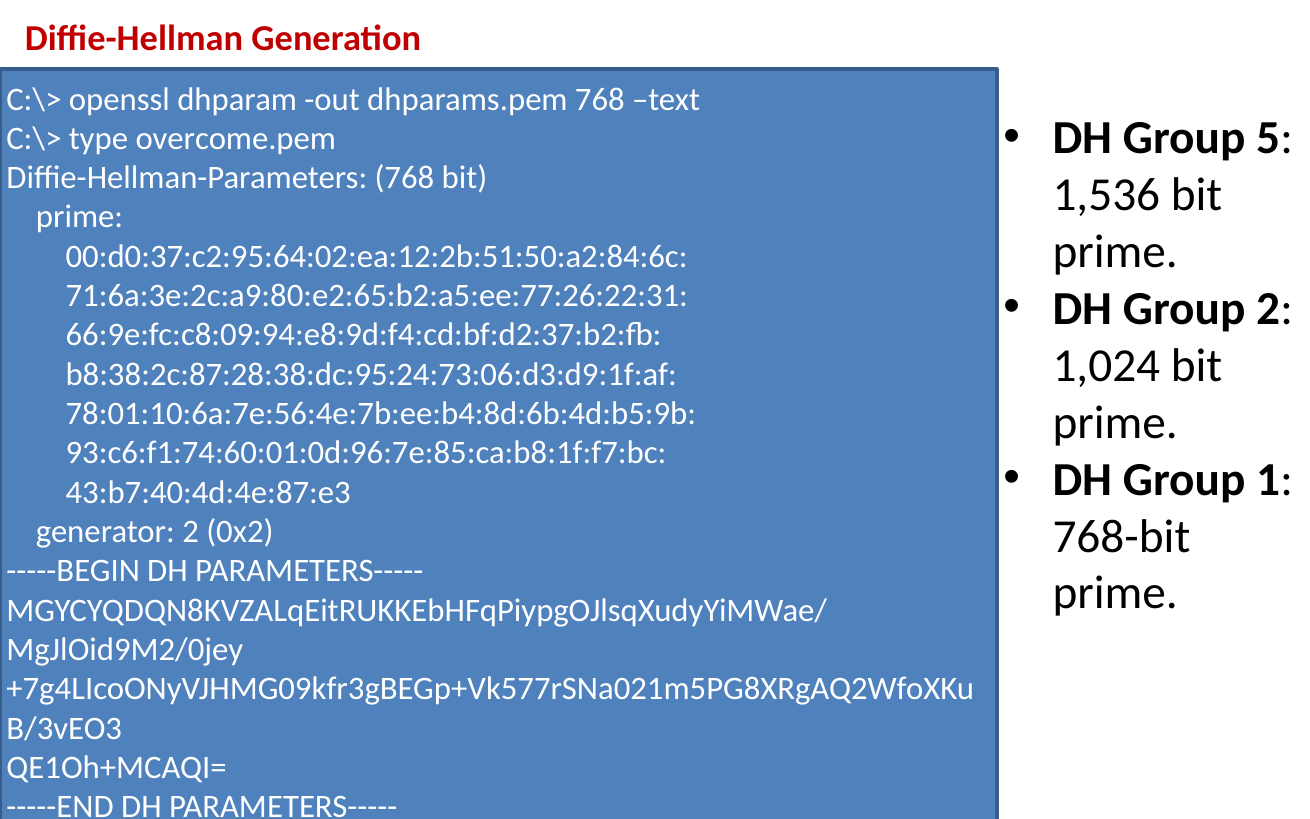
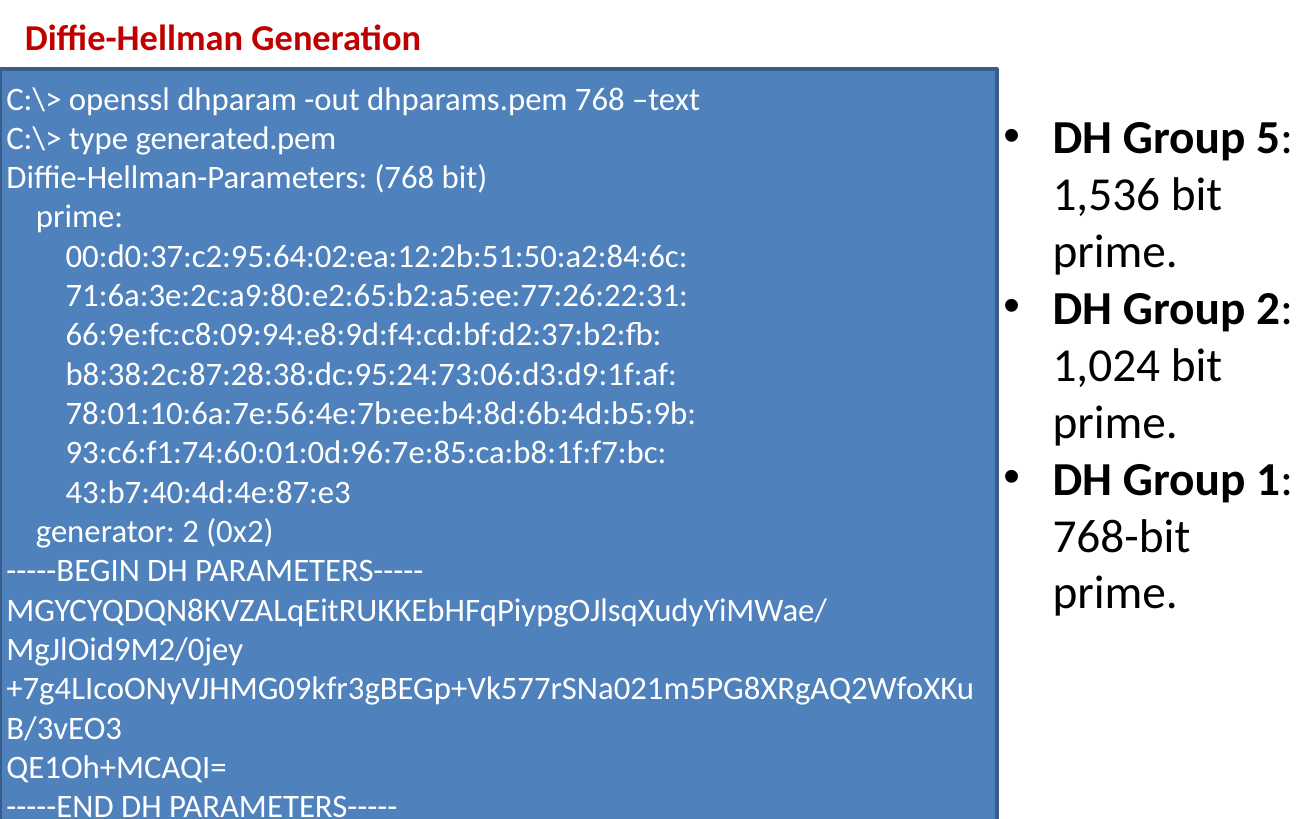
overcome.pem: overcome.pem -> generated.pem
